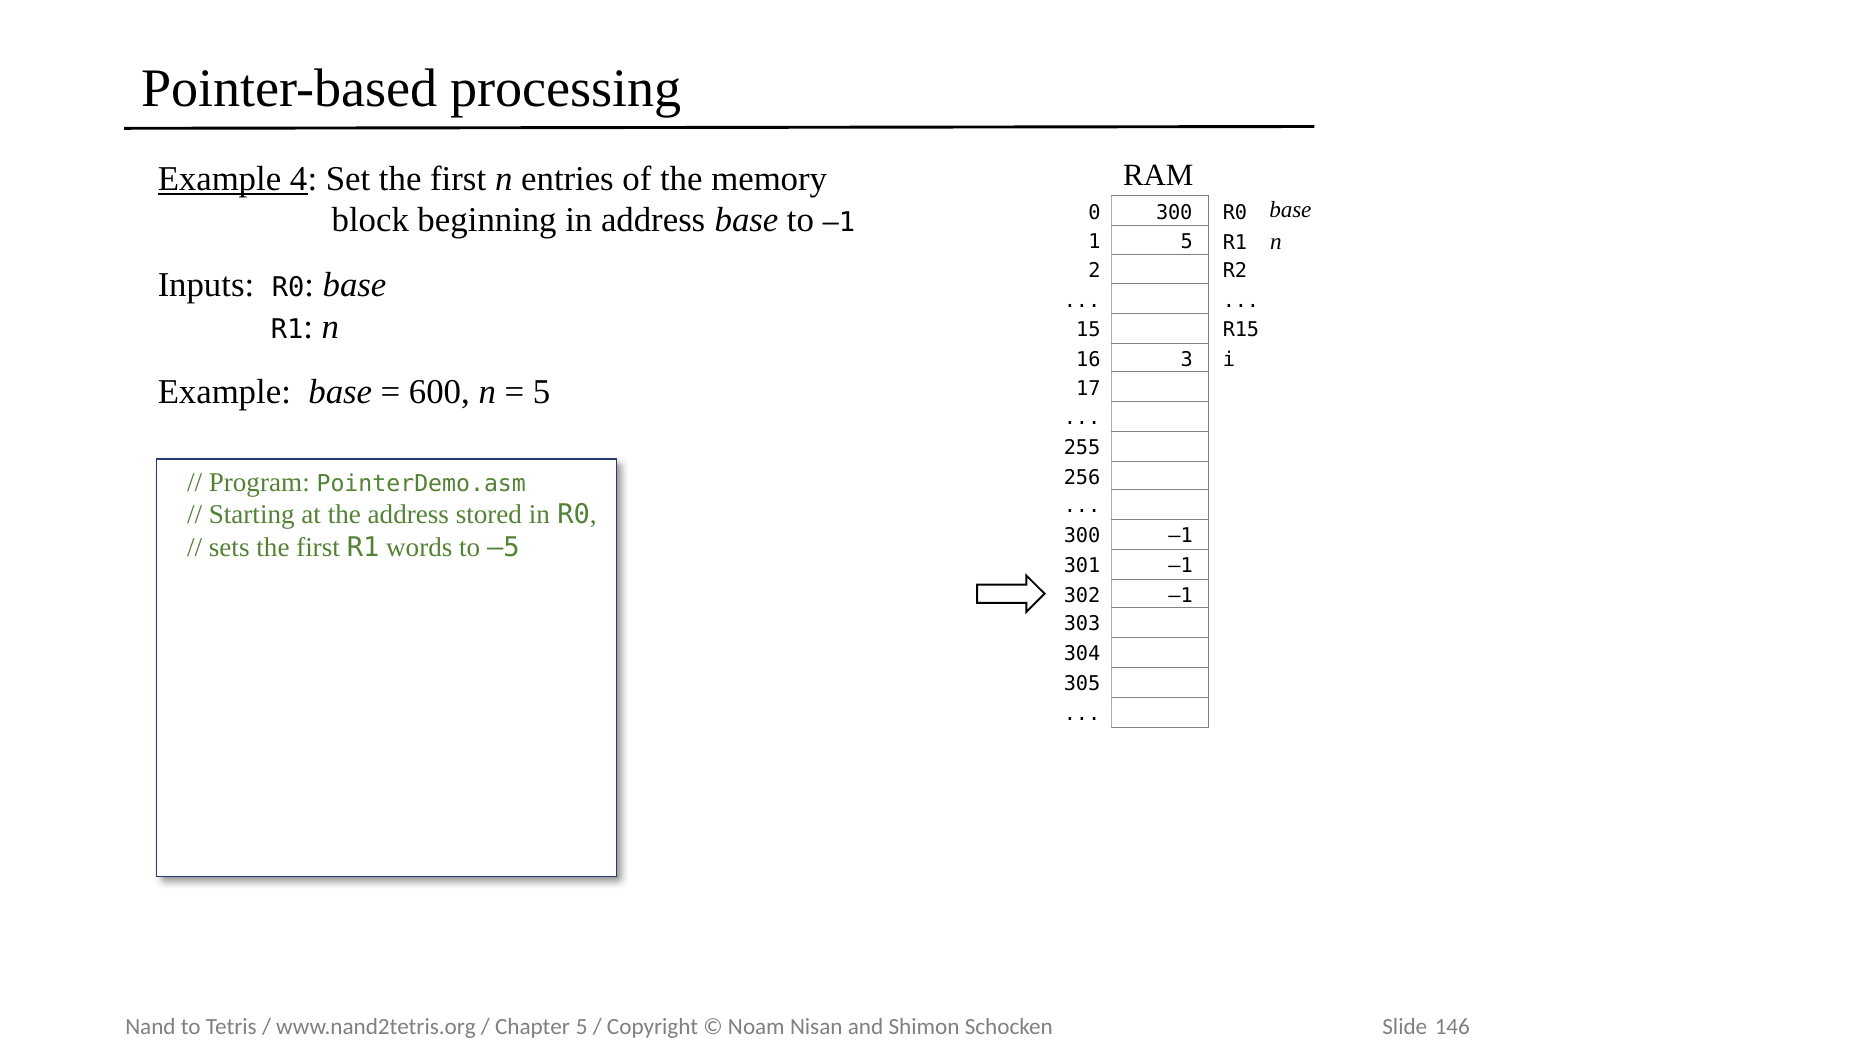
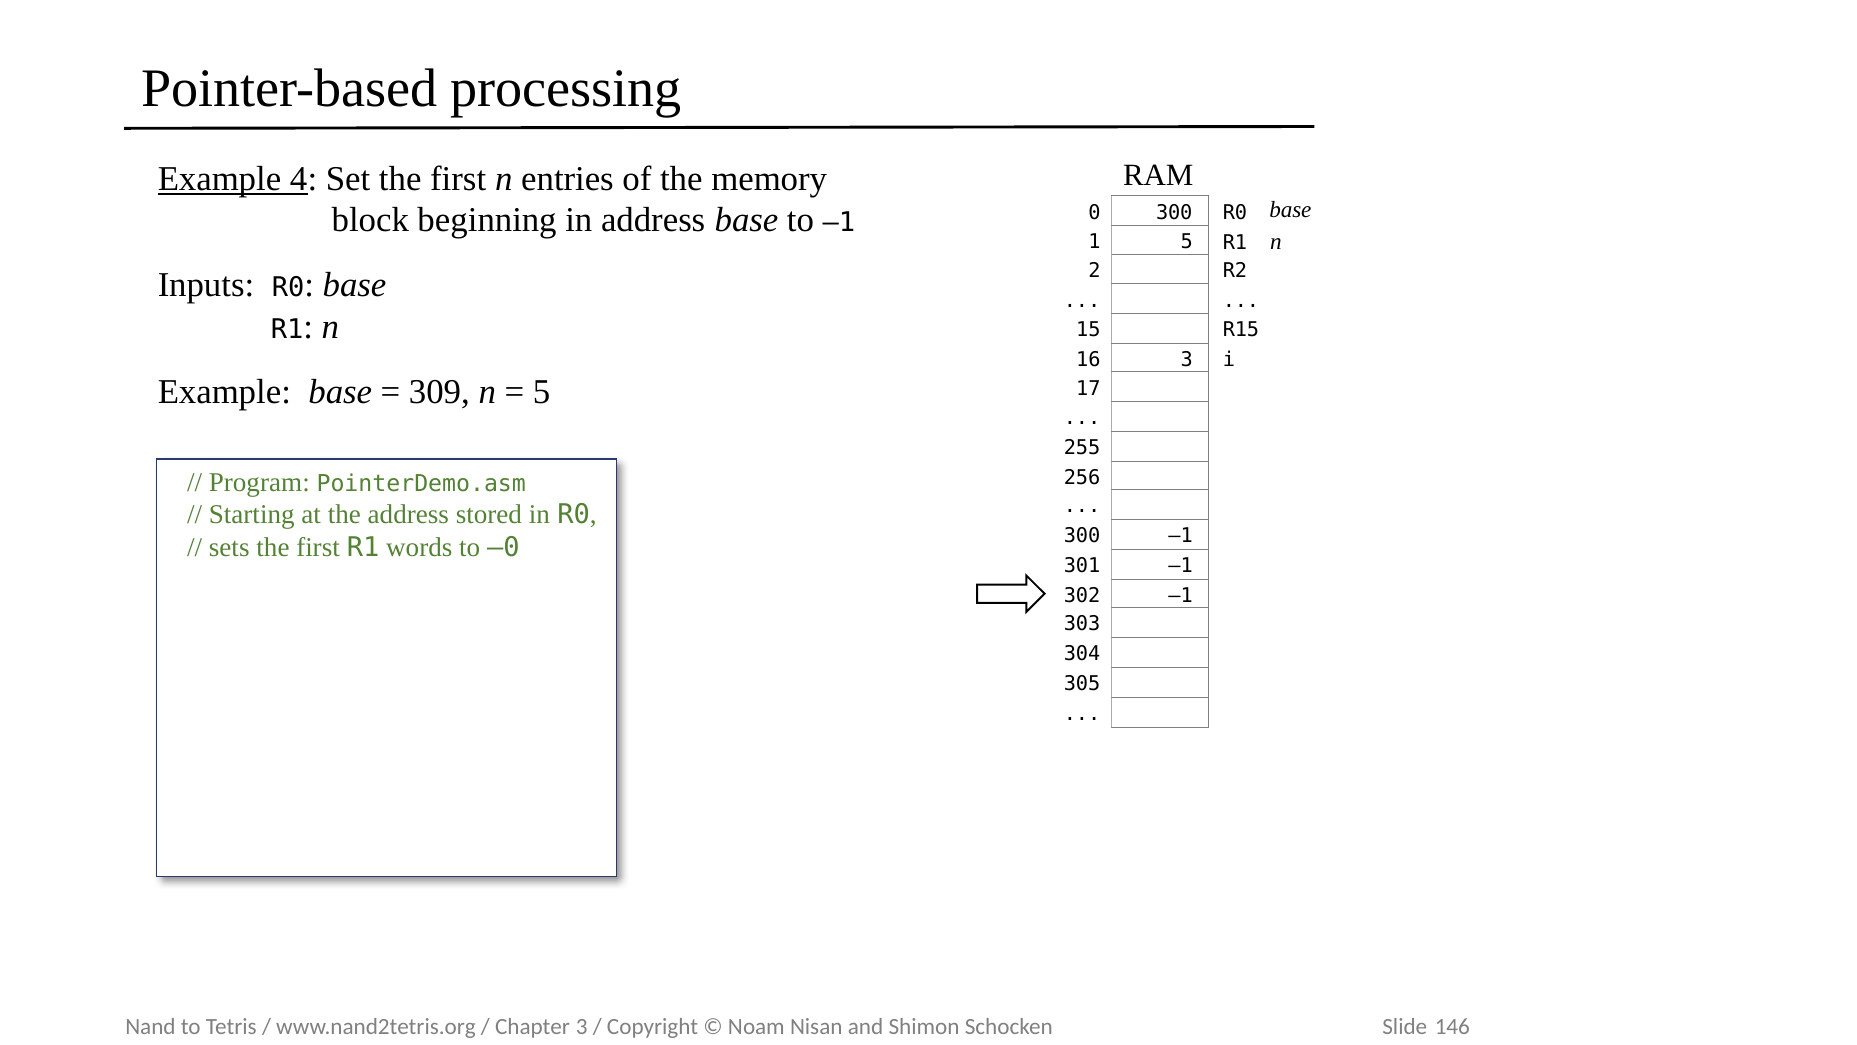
600: 600 -> 309
–5: –5 -> –0
5 at (582, 1027): 5 -> 3
